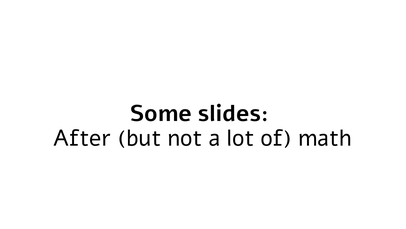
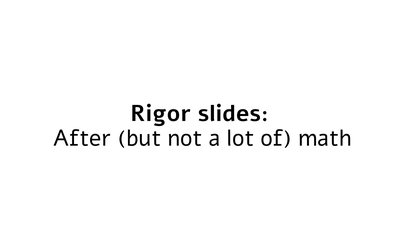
Some: Some -> Rigor
